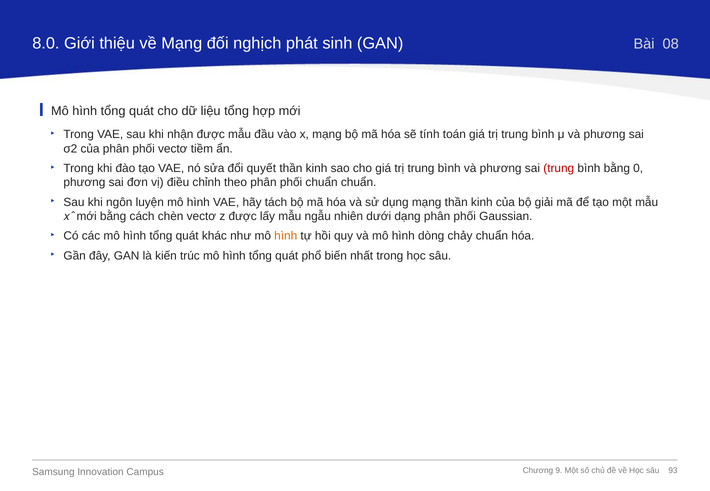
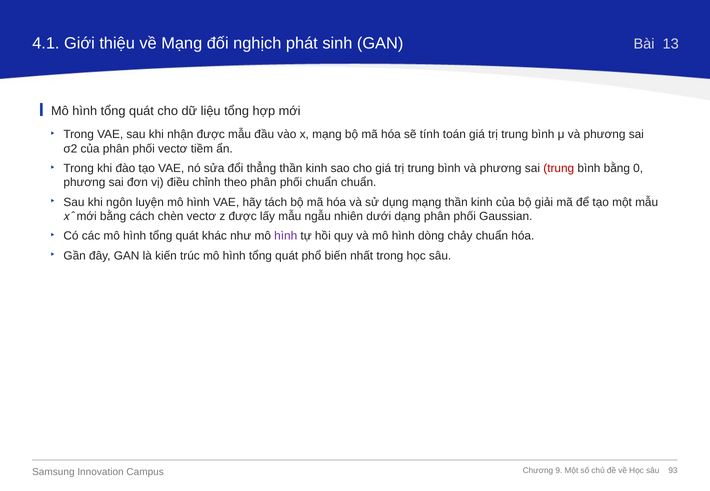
8.0: 8.0 -> 4.1
08: 08 -> 13
quyết: quyết -> thẳng
hình at (286, 236) colour: orange -> purple
